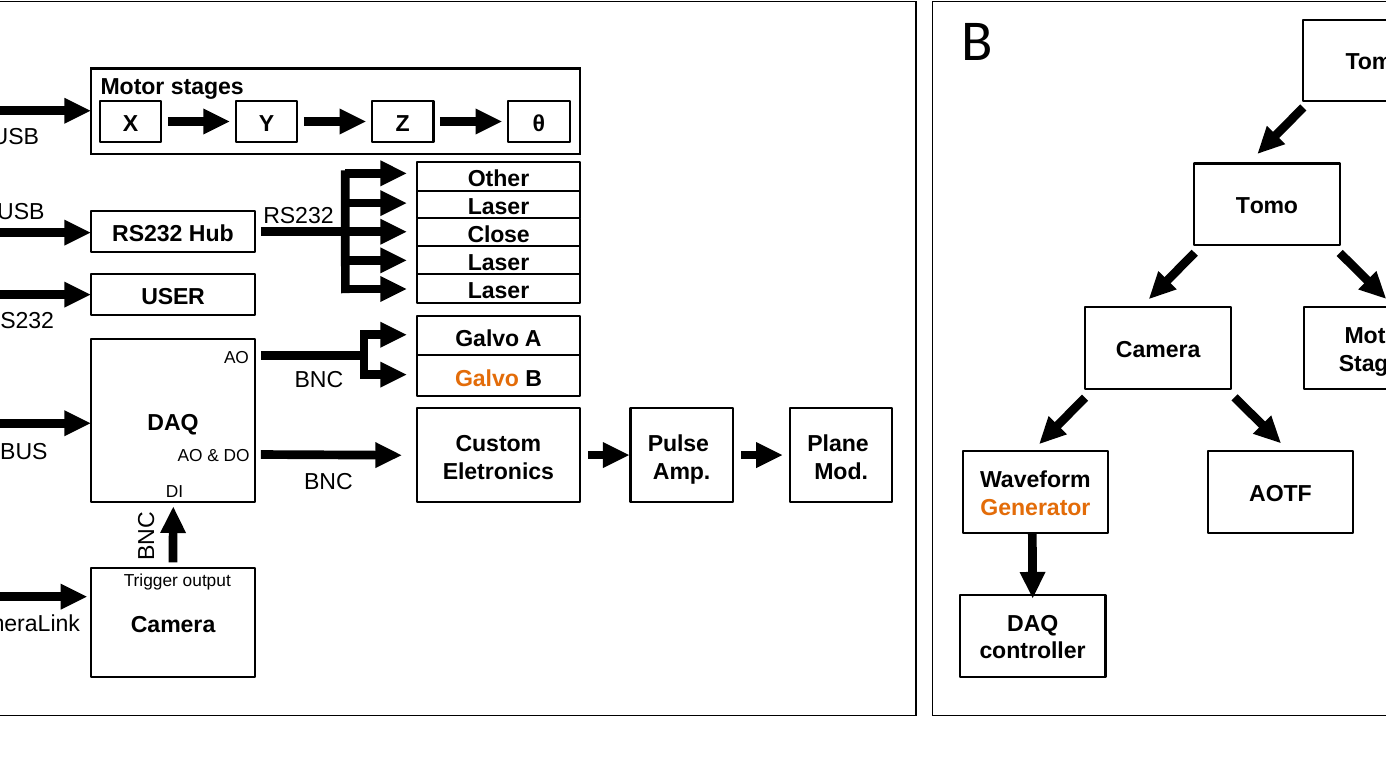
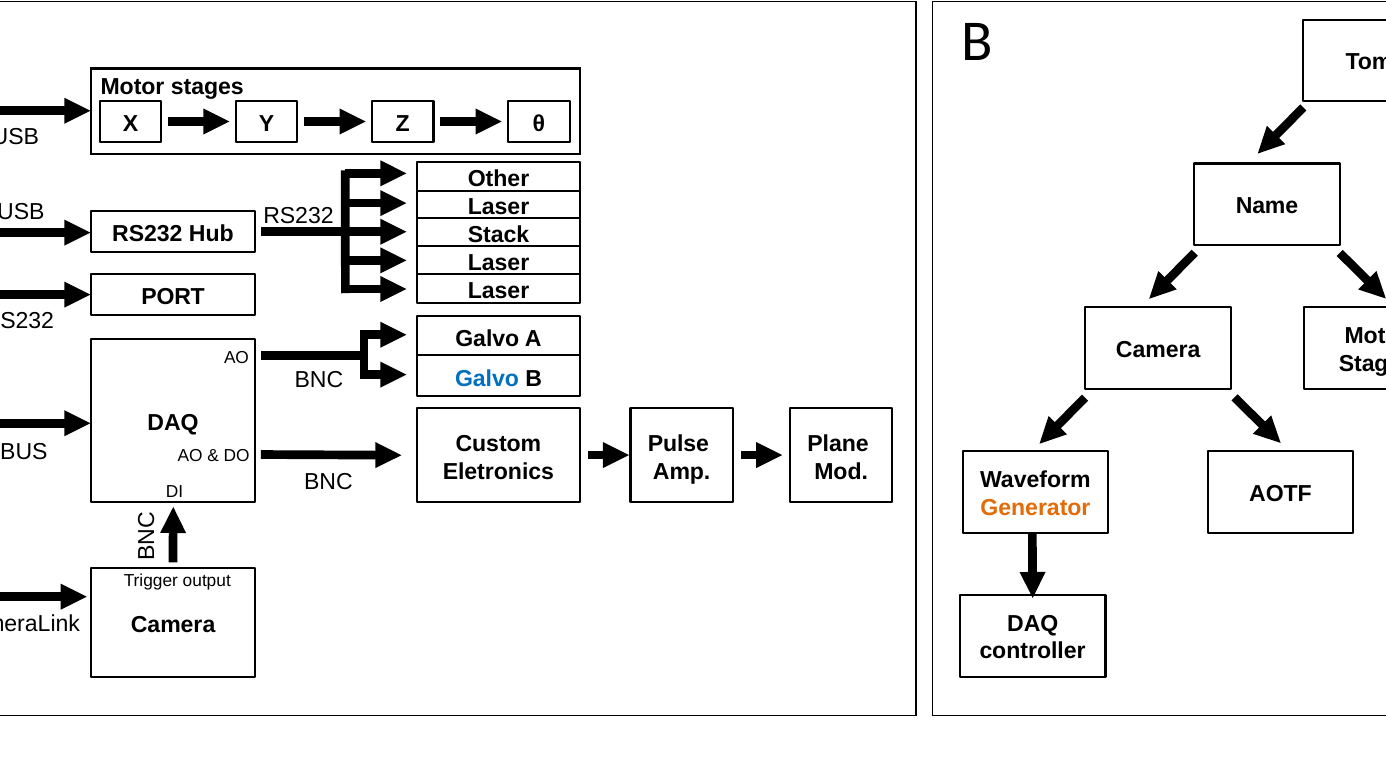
Tomo at (1267, 206): Tomo -> Name
Close: Close -> Stack
USER: USER -> PORT
Galvo at (487, 378) colour: orange -> blue
